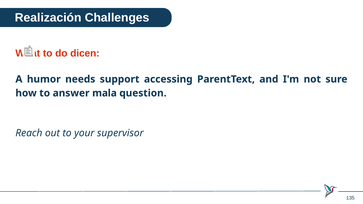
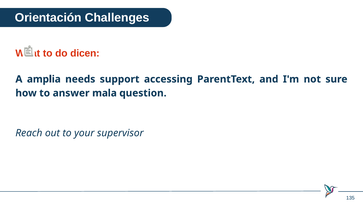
Realización: Realización -> Orientación
humor: humor -> amplia
